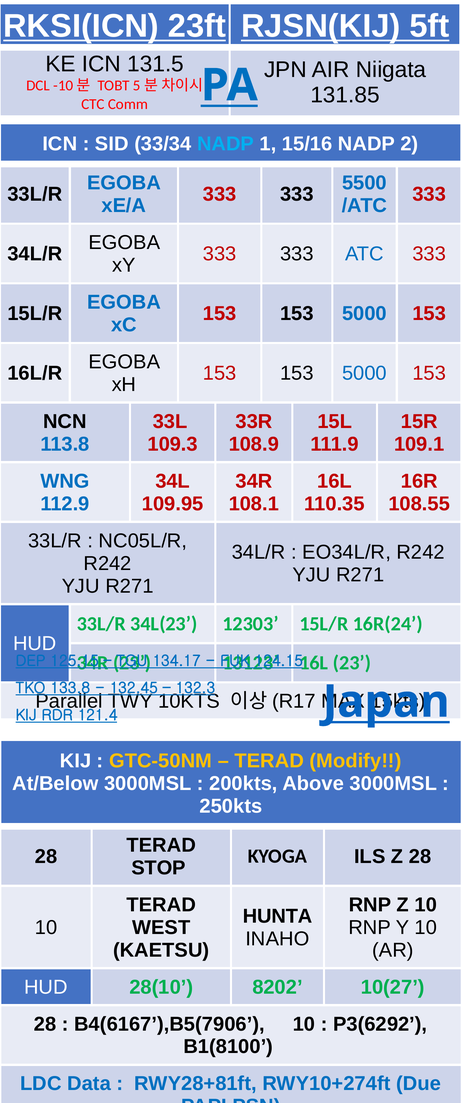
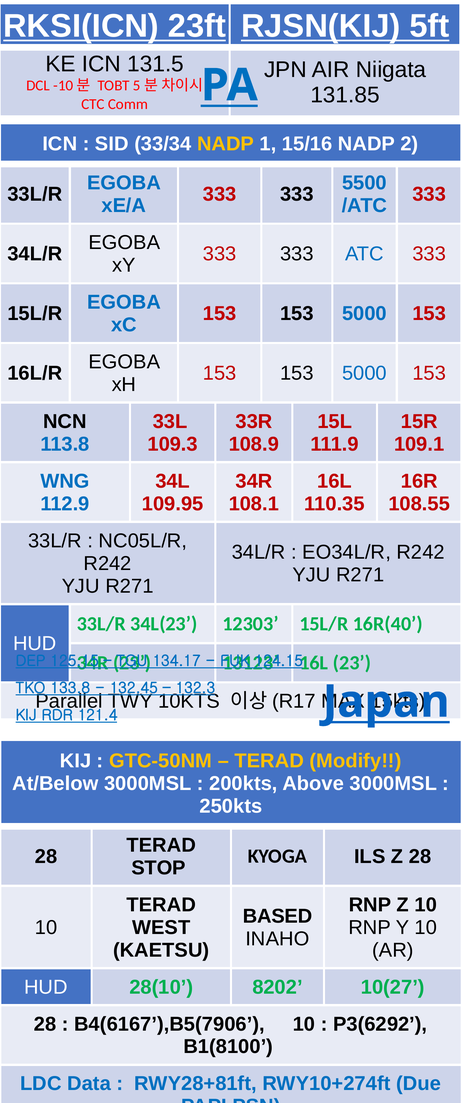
NADP at (226, 144) colour: light blue -> yellow
16R(24: 16R(24 -> 16R(40
HUNTA: HUNTA -> BASED
